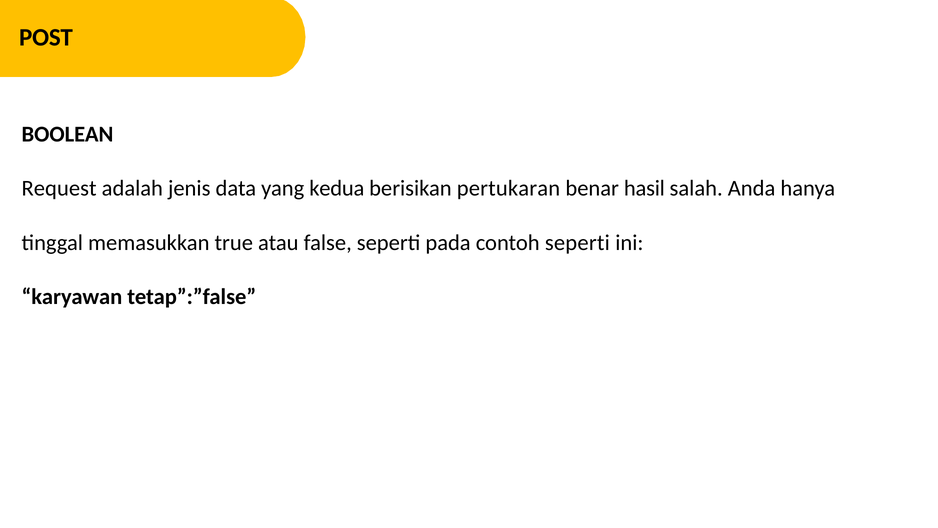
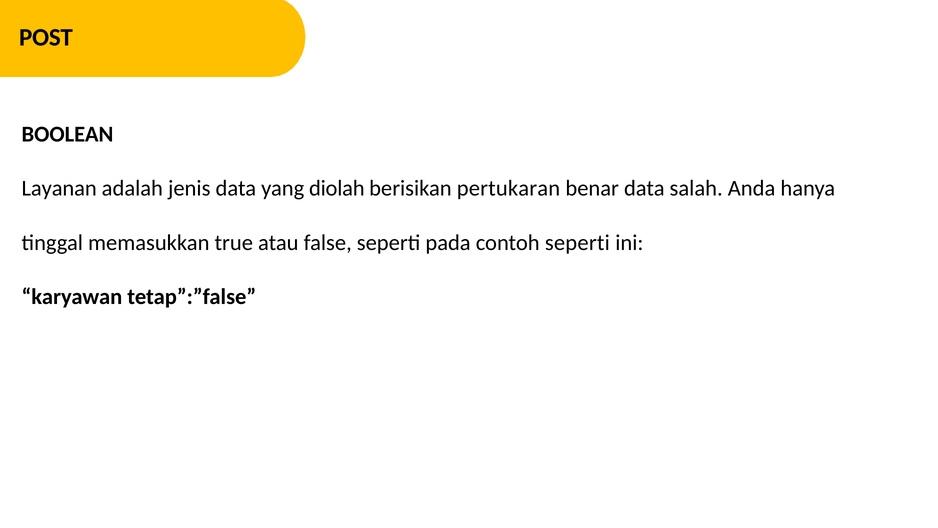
Request: Request -> Layanan
kedua: kedua -> diolah
benar hasil: hasil -> data
